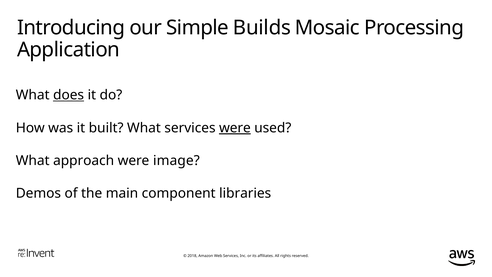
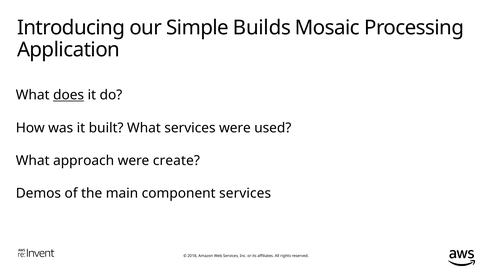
were at (235, 128) underline: present -> none
image: image -> create
component libraries: libraries -> services
